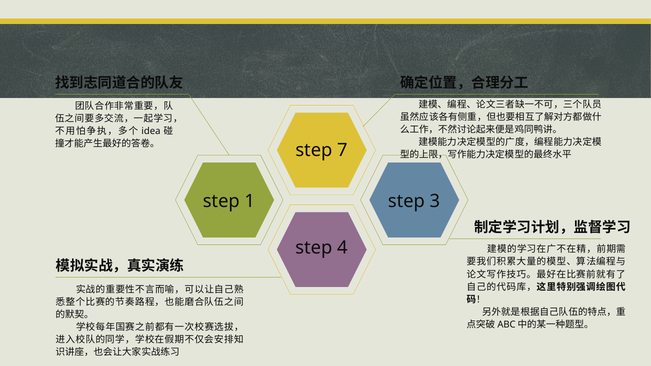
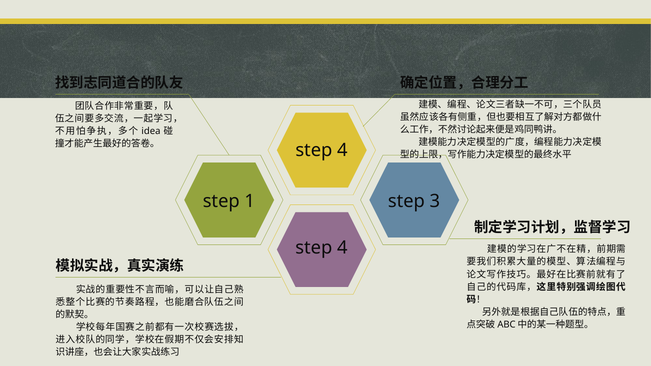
7 at (342, 150): 7 -> 4
